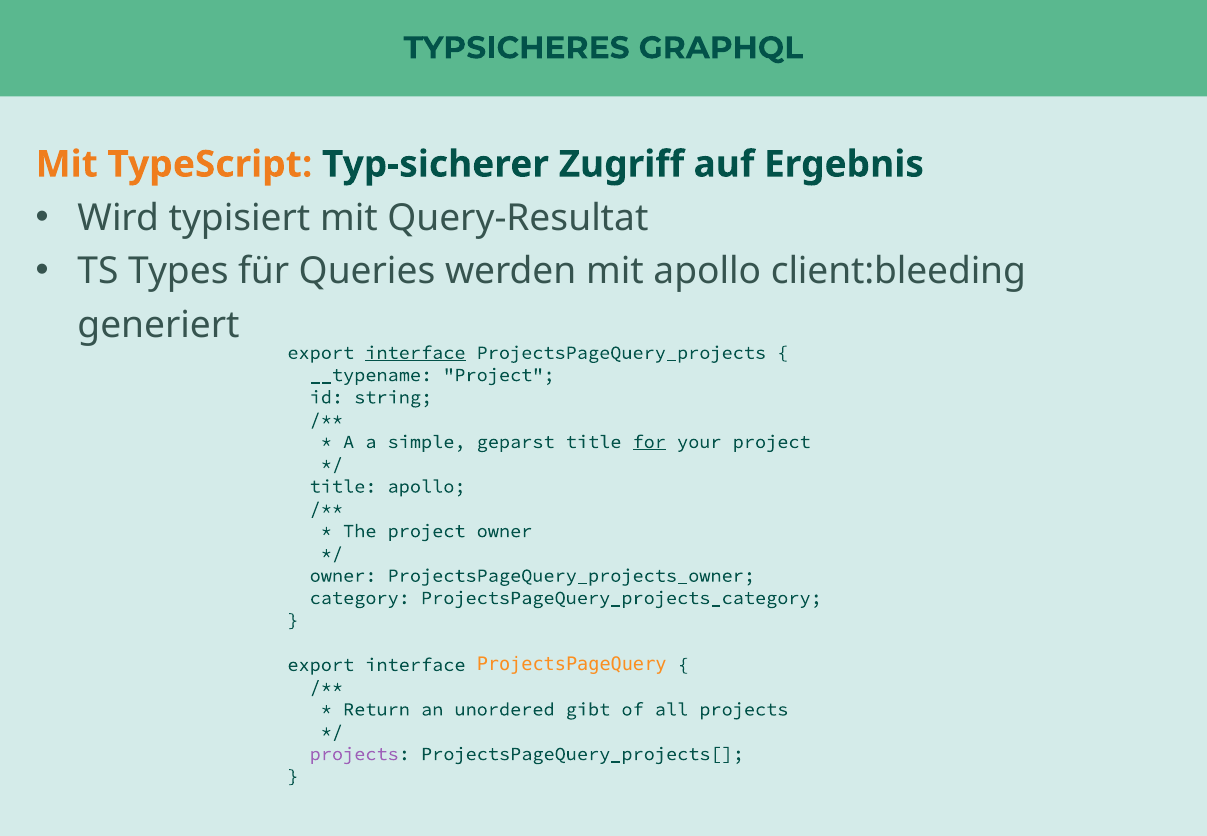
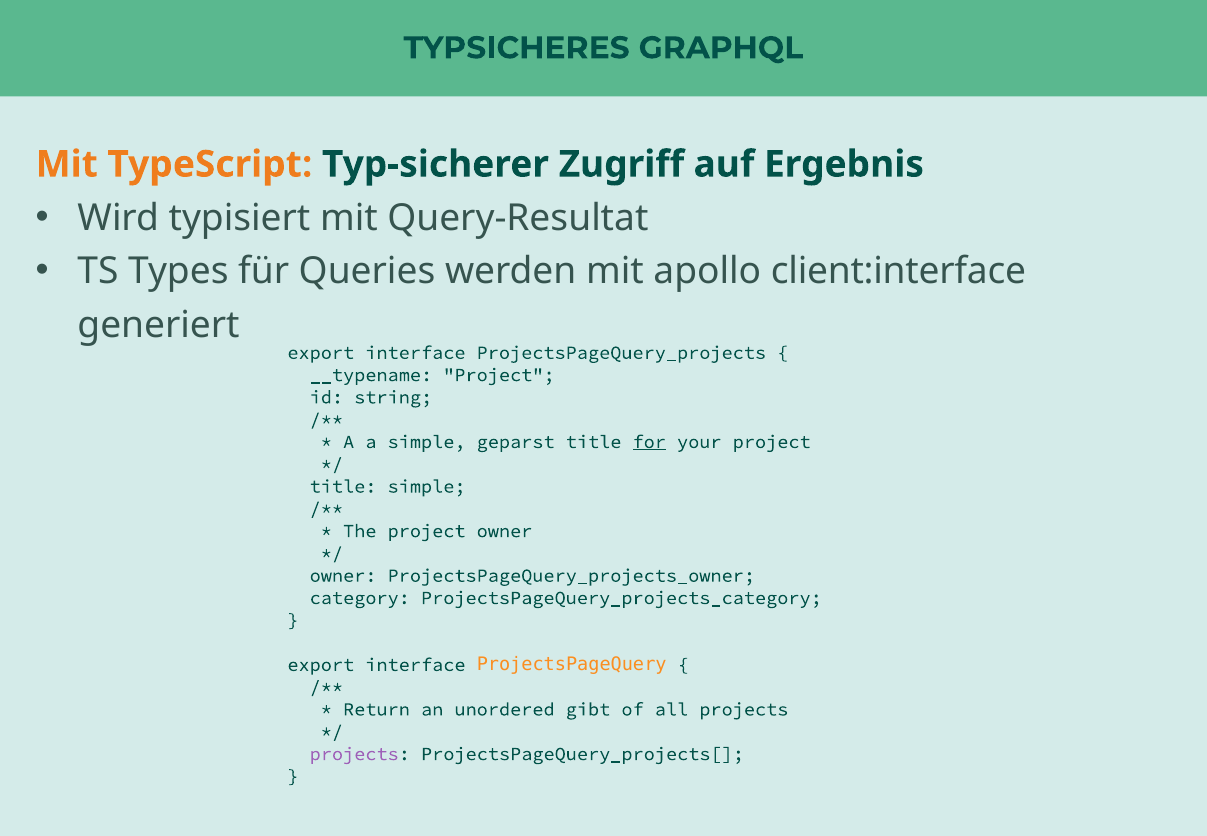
client:bleeding: client:bleeding -> client:interface
interface at (415, 353) underline: present -> none
title apollo: apollo -> simple
